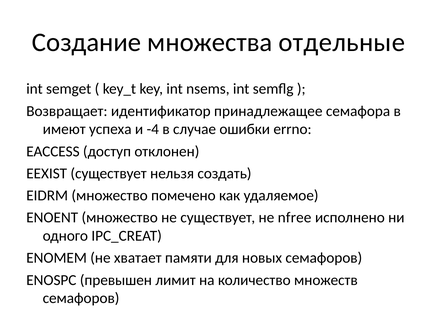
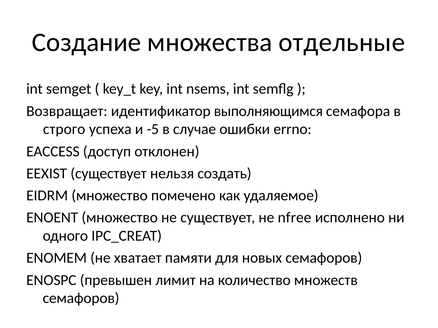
принадлежащее: принадлежащее -> выполняющимся
имеют: имеют -> строго
-4: -4 -> -5
